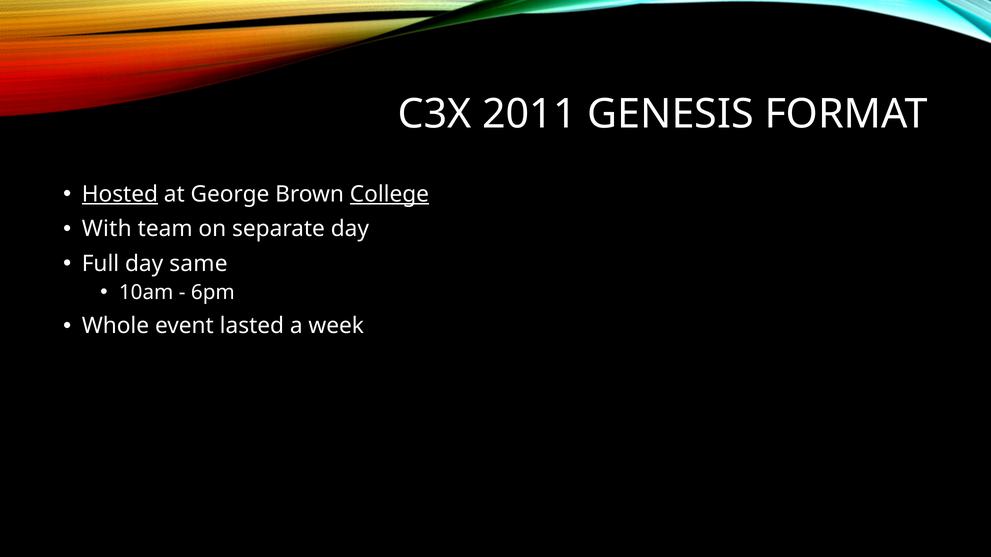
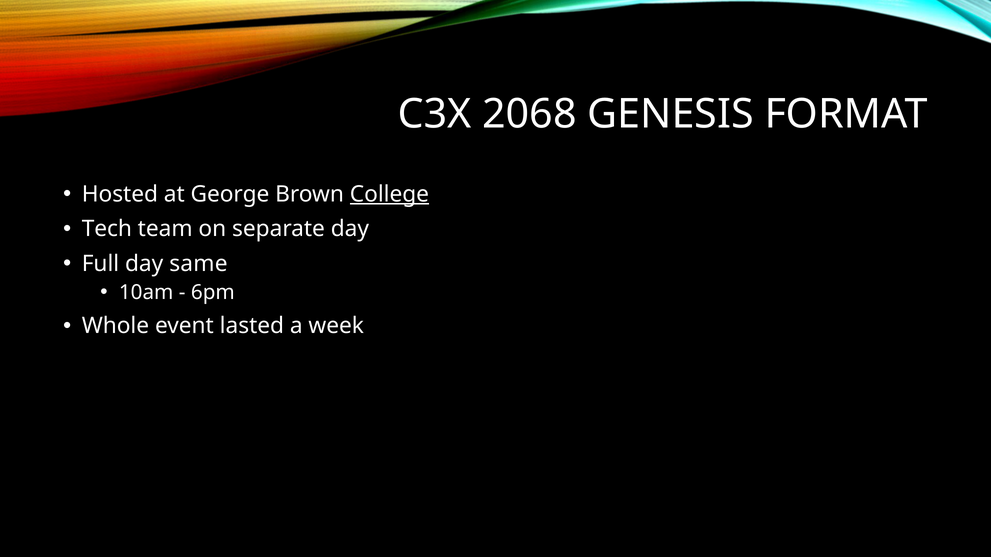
2011: 2011 -> 2068
Hosted underline: present -> none
With: With -> Tech
